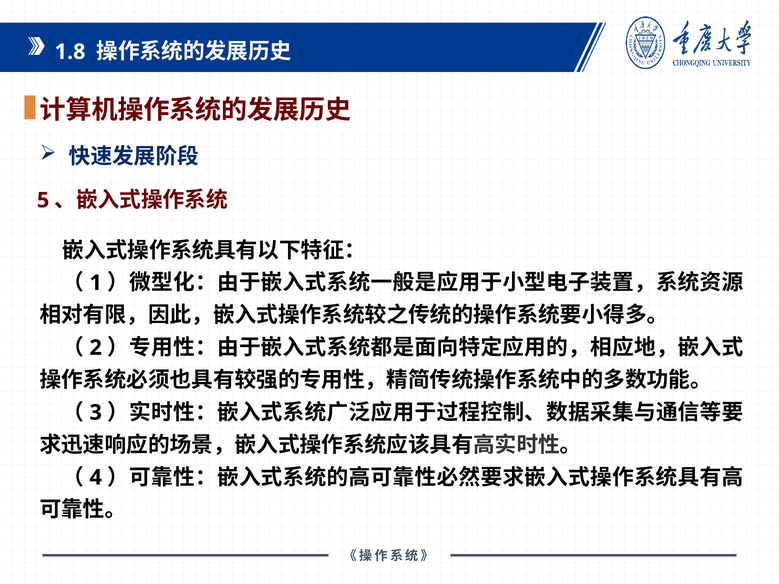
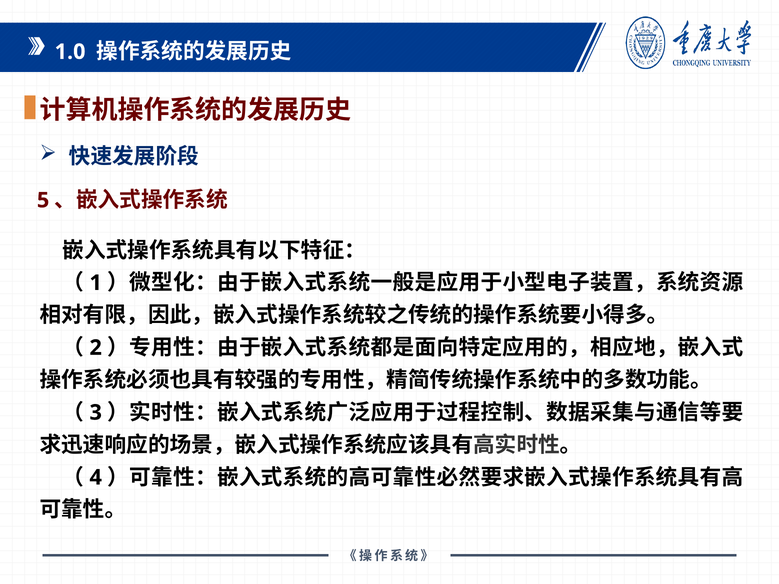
1.8: 1.8 -> 1.0
